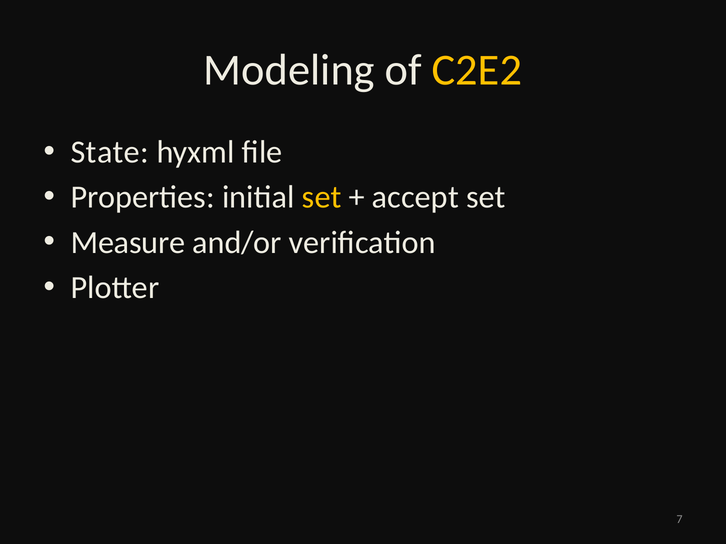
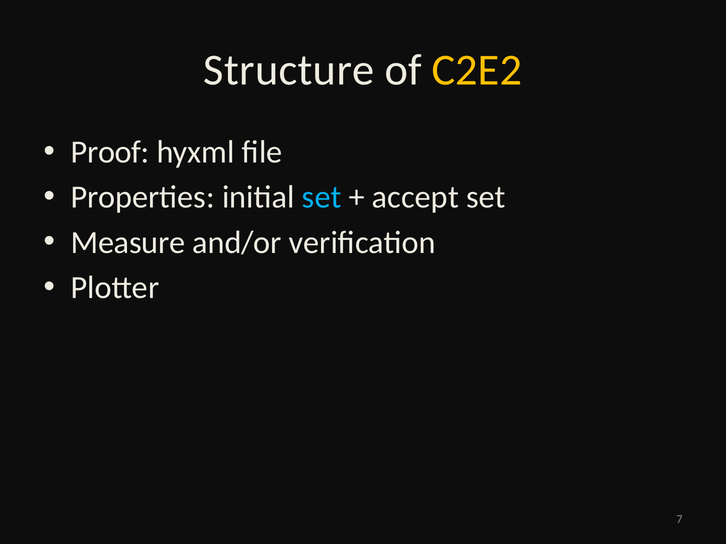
Modeling: Modeling -> Structure
State: State -> Proof
set at (322, 197) colour: yellow -> light blue
